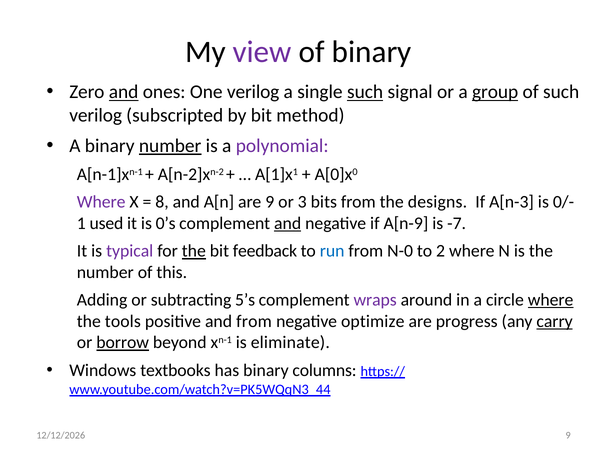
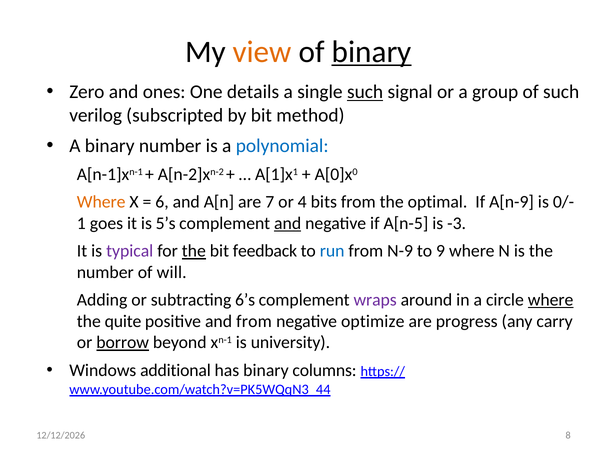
view colour: purple -> orange
binary at (372, 52) underline: none -> present
and at (124, 92) underline: present -> none
One verilog: verilog -> details
group underline: present -> none
number at (170, 146) underline: present -> none
polynomial colour: purple -> blue
Where at (101, 202) colour: purple -> orange
8: 8 -> 6
are 9: 9 -> 7
3: 3 -> 4
designs: designs -> optimal
A[n-3: A[n-3 -> A[n-9
used: used -> goes
0’s: 0’s -> 5’s
A[n-9: A[n-9 -> A[n-5
-7: -7 -> -3
N-0: N-0 -> N-9
2: 2 -> 9
this: this -> will
5’s: 5’s -> 6’s
tools: tools -> quite
carry underline: present -> none
eliminate: eliminate -> university
textbooks: textbooks -> additional
9 at (568, 435): 9 -> 8
